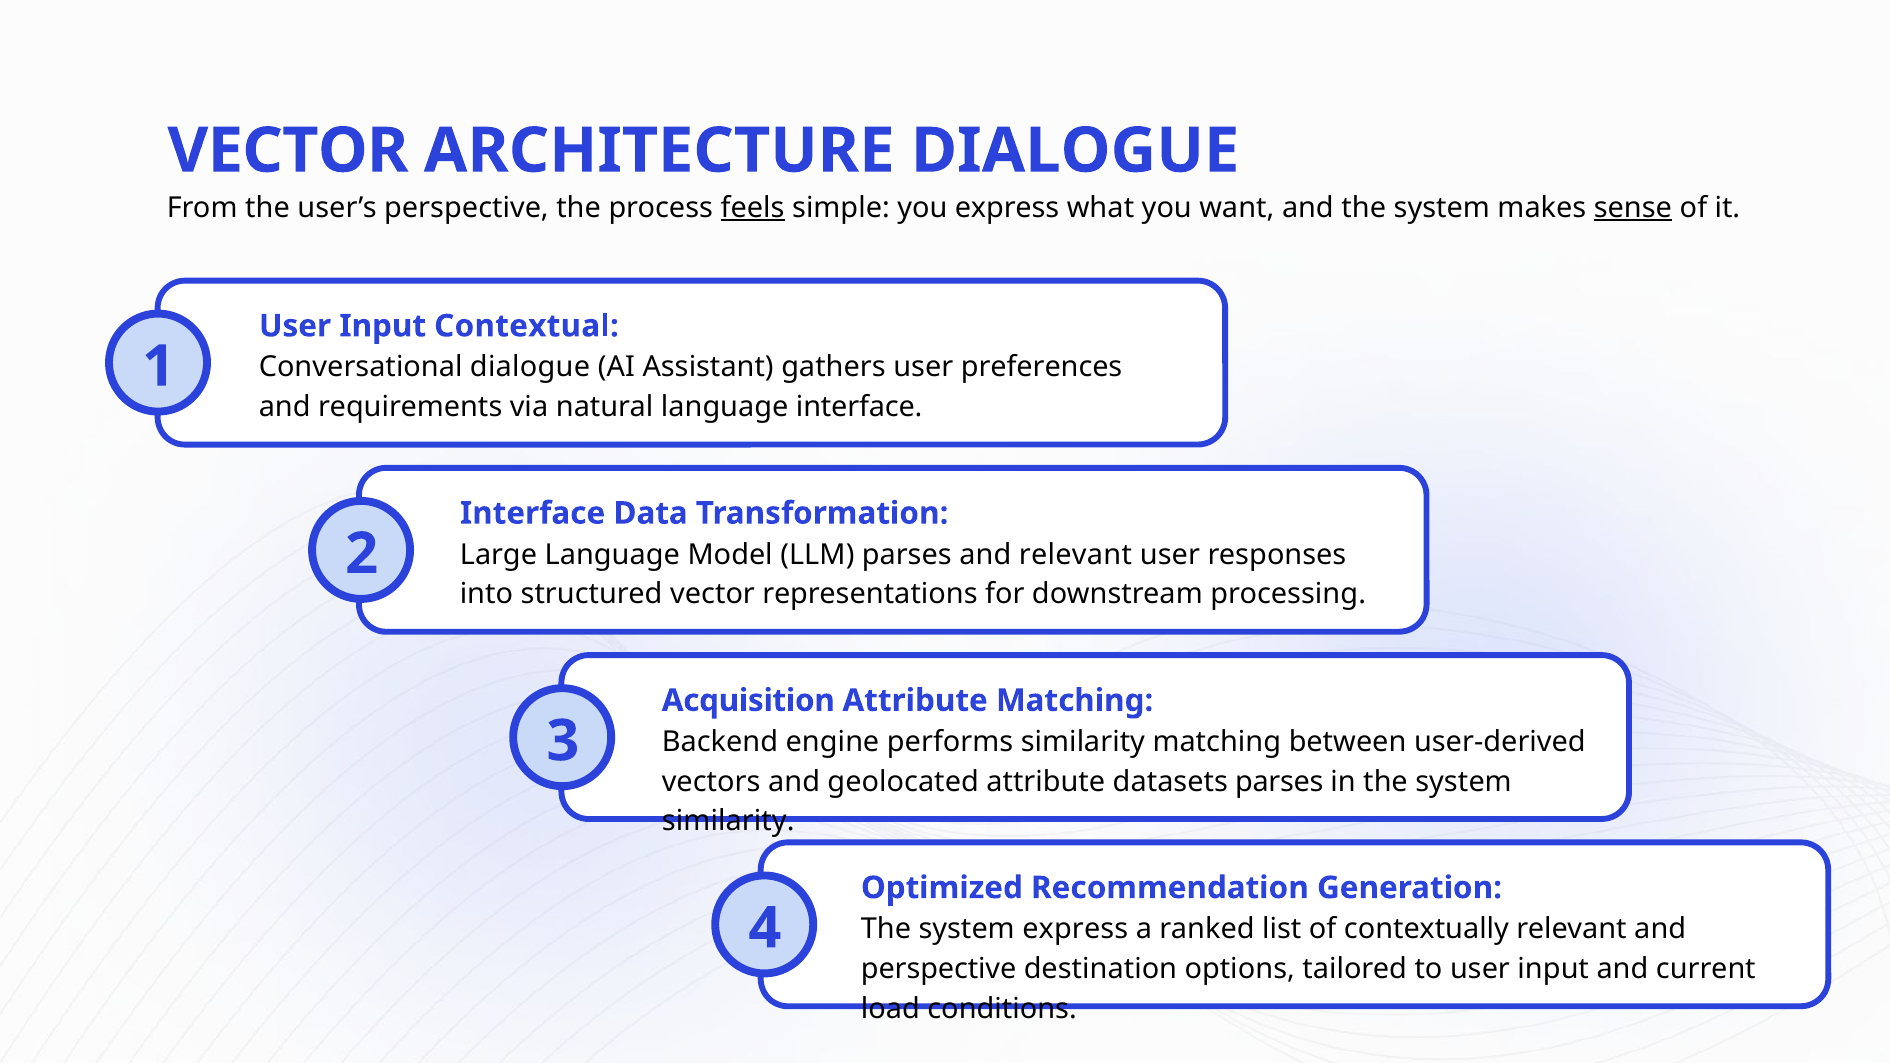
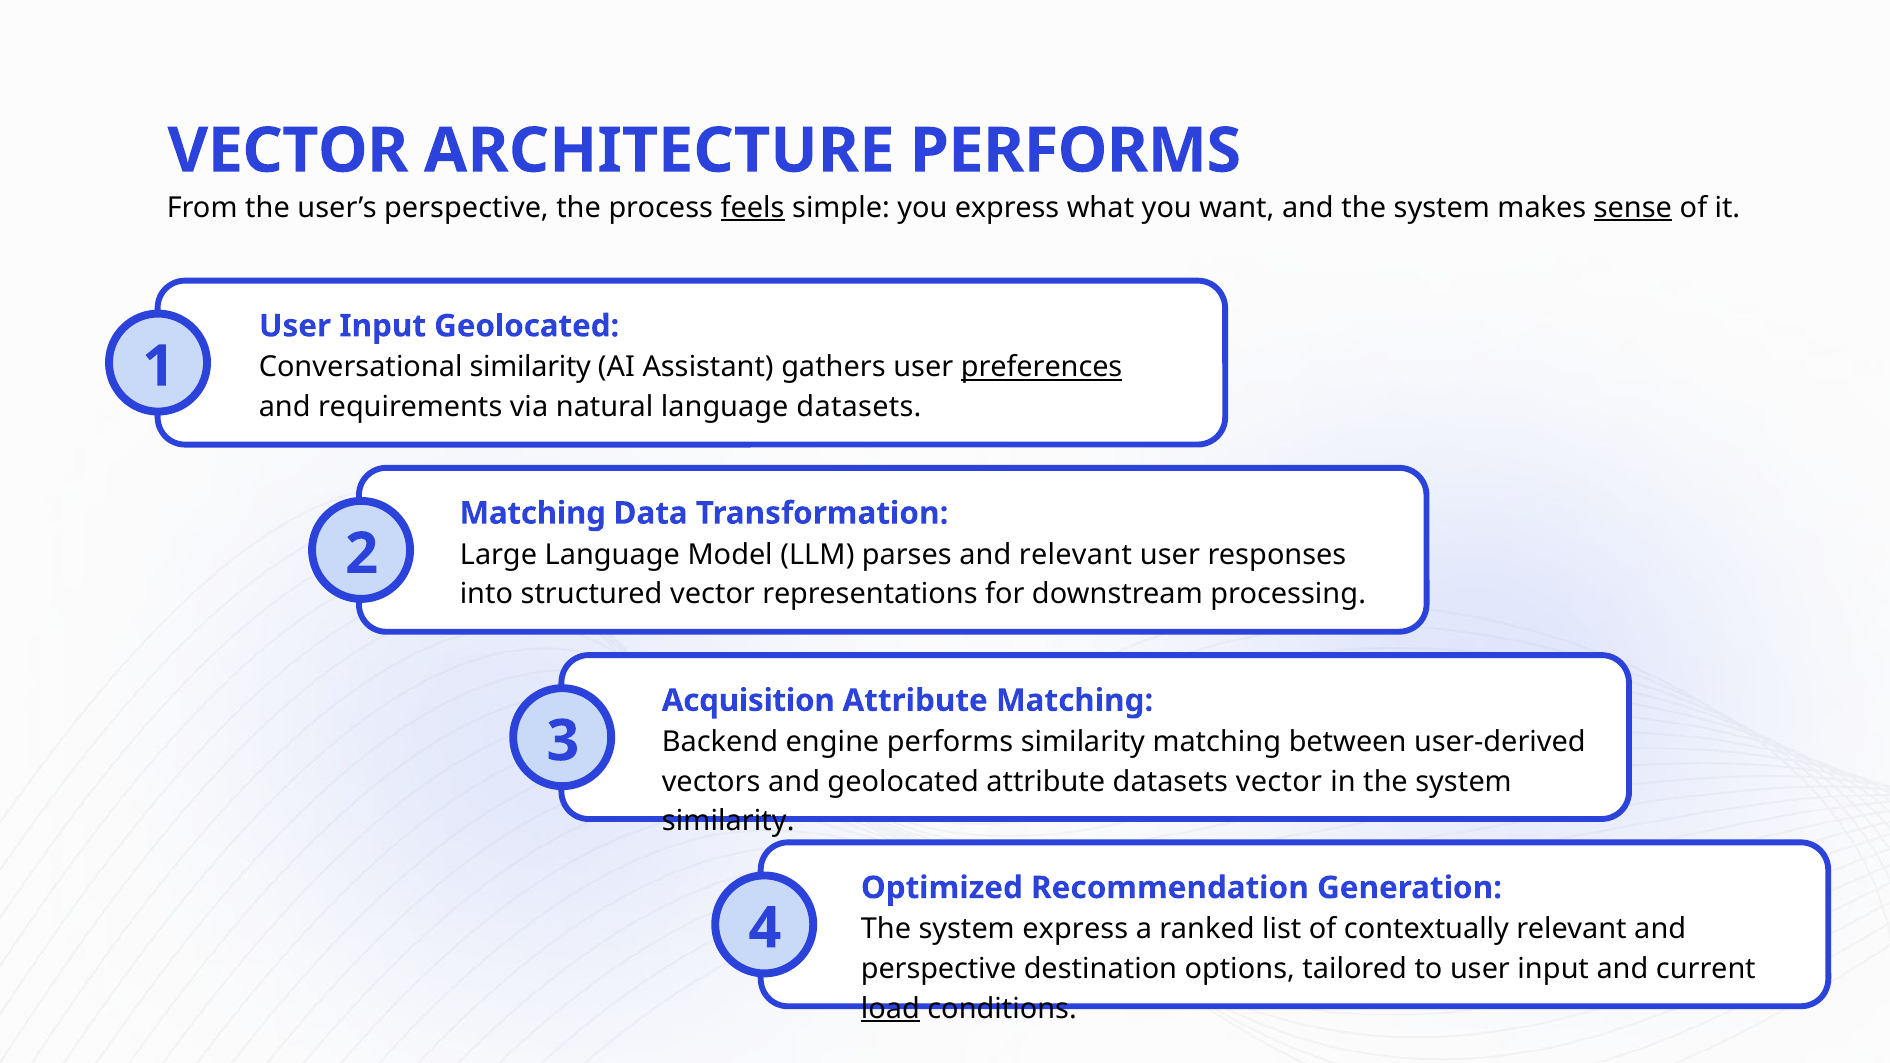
ARCHITECTURE DIALOGUE: DIALOGUE -> PERFORMS
Input Contextual: Contextual -> Geolocated
Conversational dialogue: dialogue -> similarity
preferences underline: none -> present
language interface: interface -> datasets
Interface at (533, 513): Interface -> Matching
datasets parses: parses -> vector
load underline: none -> present
